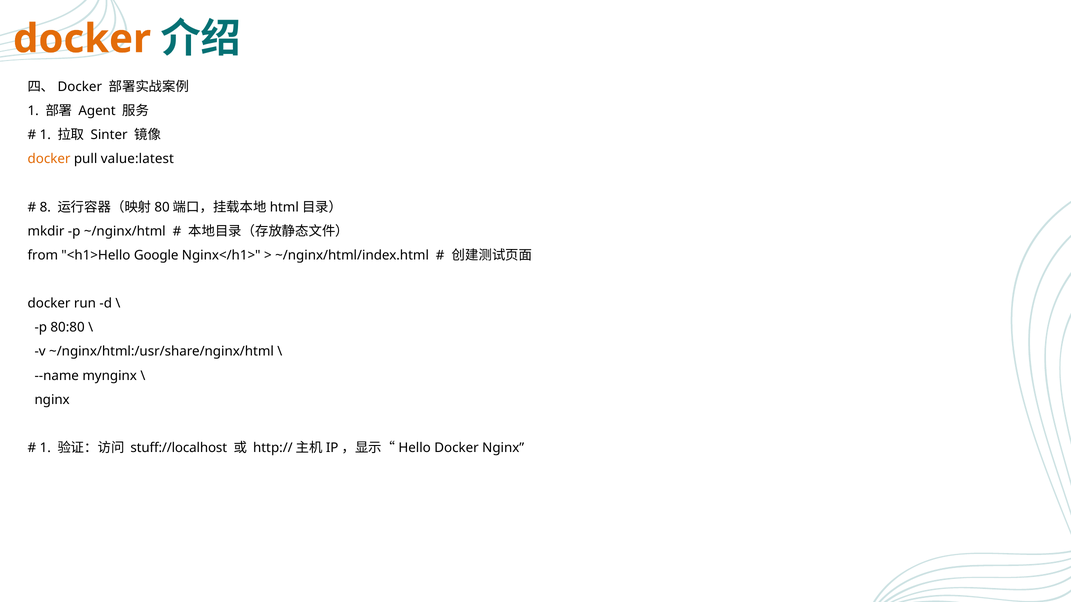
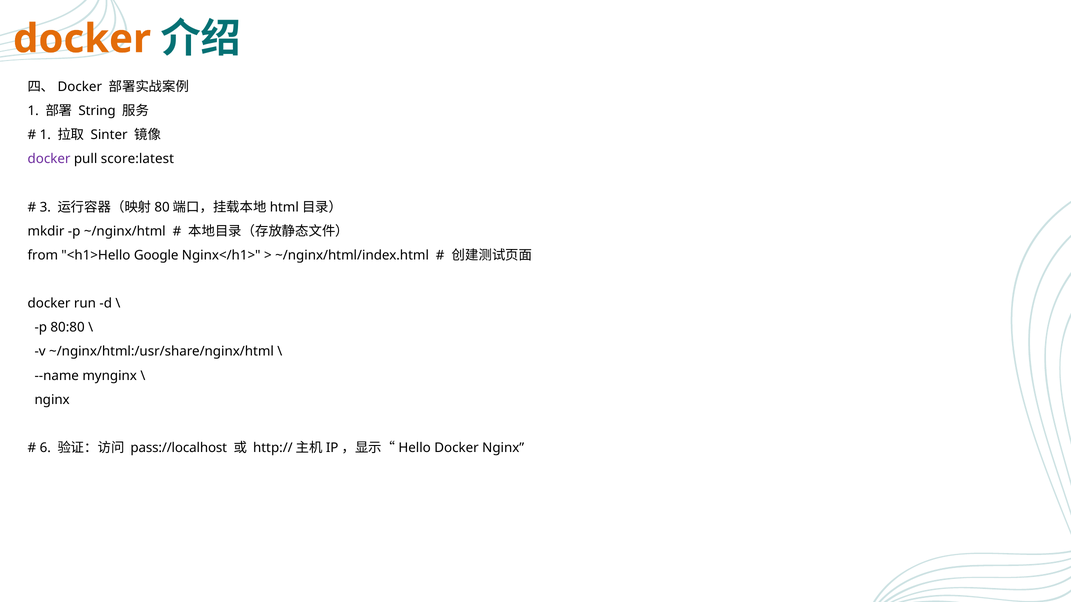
Agent: Agent -> String
docker at (49, 159) colour: orange -> purple
value:latest: value:latest -> score:latest
8: 8 -> 3
1 at (45, 448): 1 -> 6
stuff://localhost: stuff://localhost -> pass://localhost
